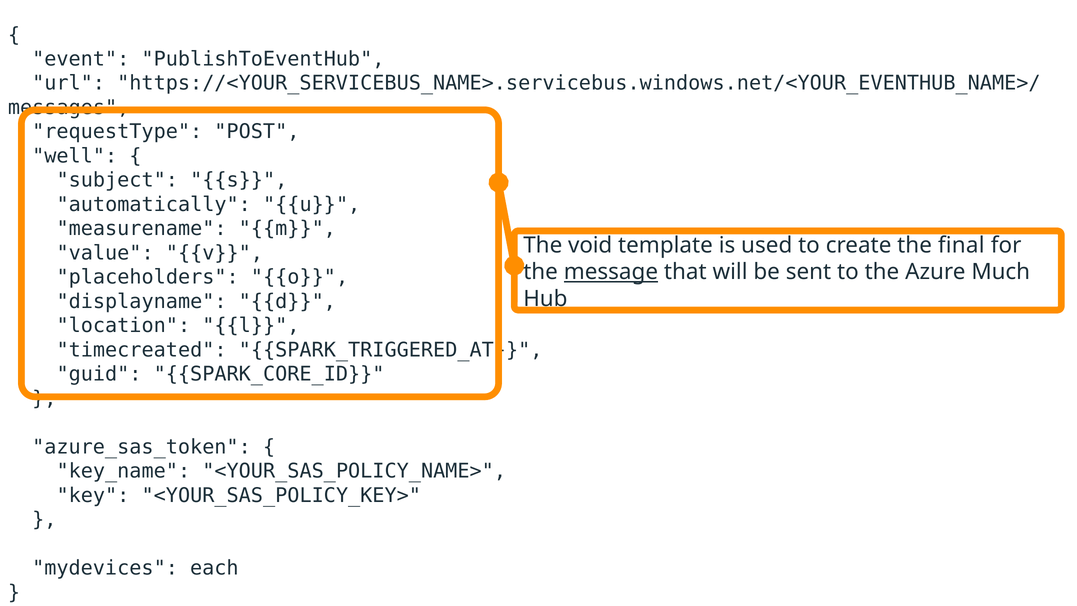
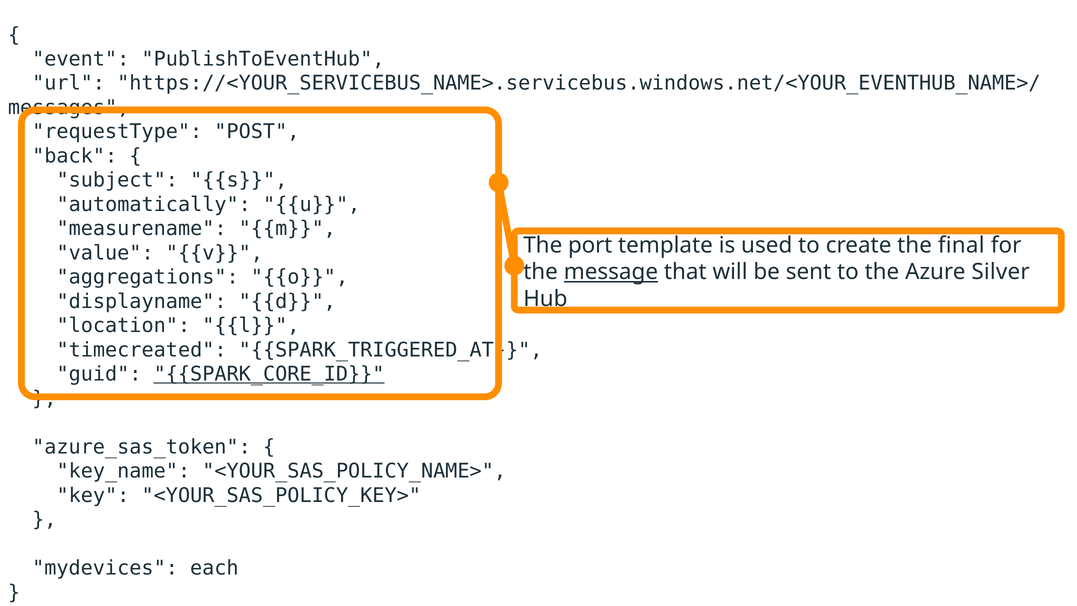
well: well -> back
void: void -> port
Much: Much -> Silver
placeholders: placeholders -> aggregations
SPARK_CORE_ID underline: none -> present
